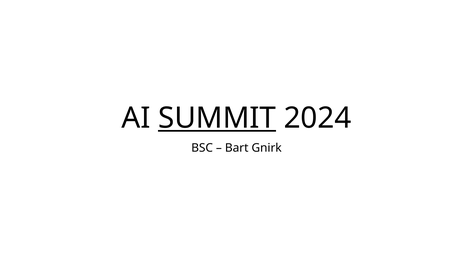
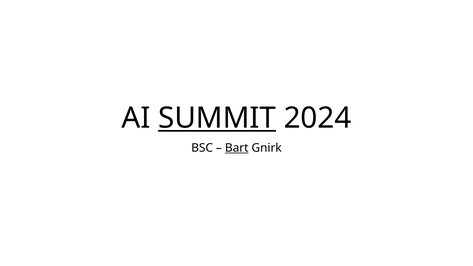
Bart underline: none -> present
